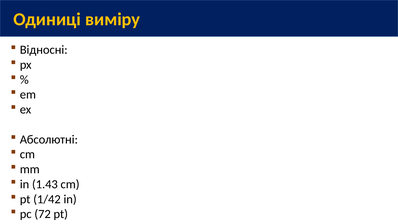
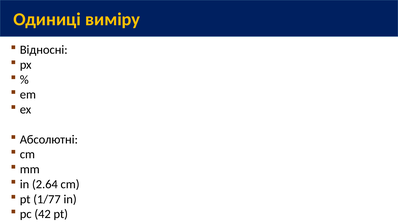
1.43: 1.43 -> 2.64
1/42: 1/42 -> 1/77
72: 72 -> 42
